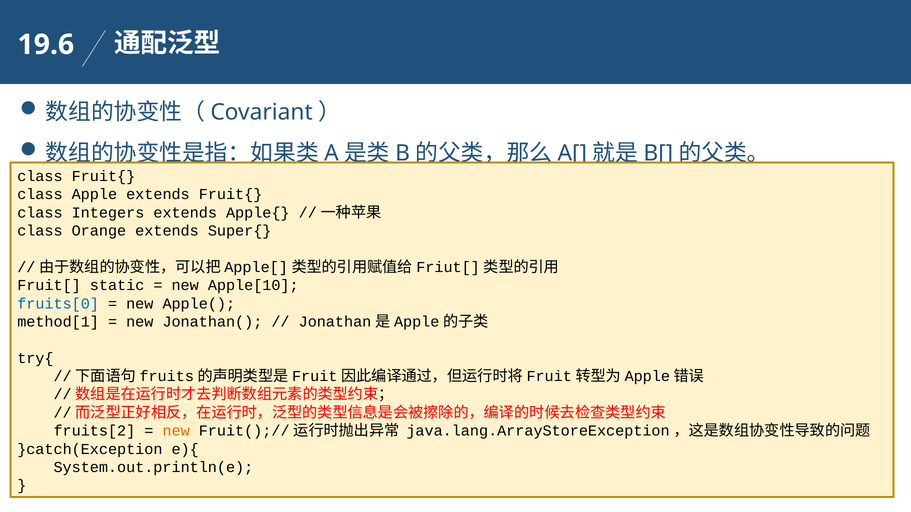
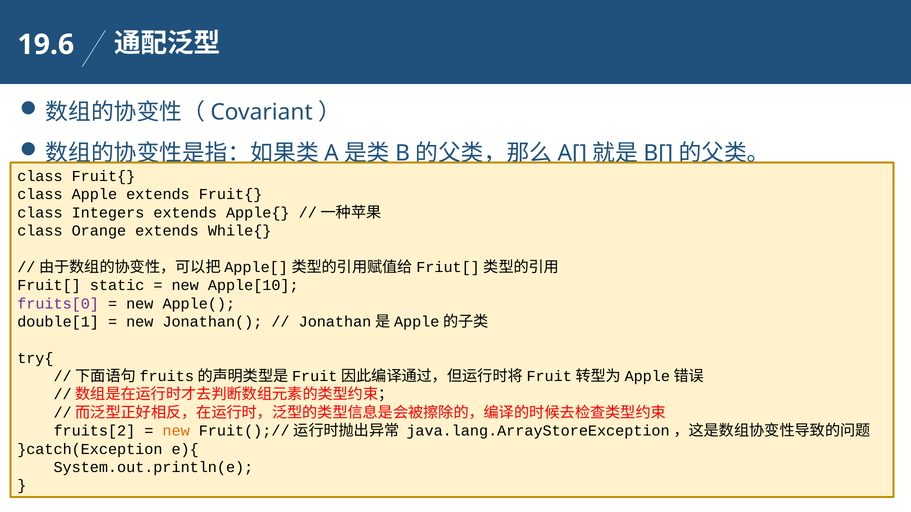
Super{: Super{ -> While{
fruits[0 colour: blue -> purple
method[1: method[1 -> double[1
